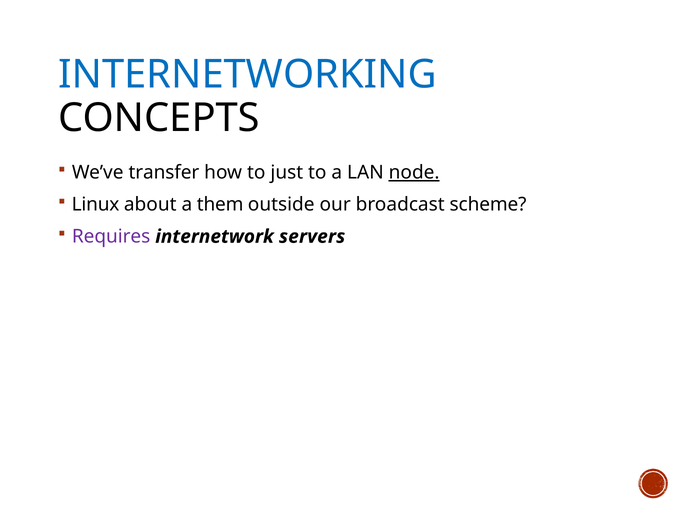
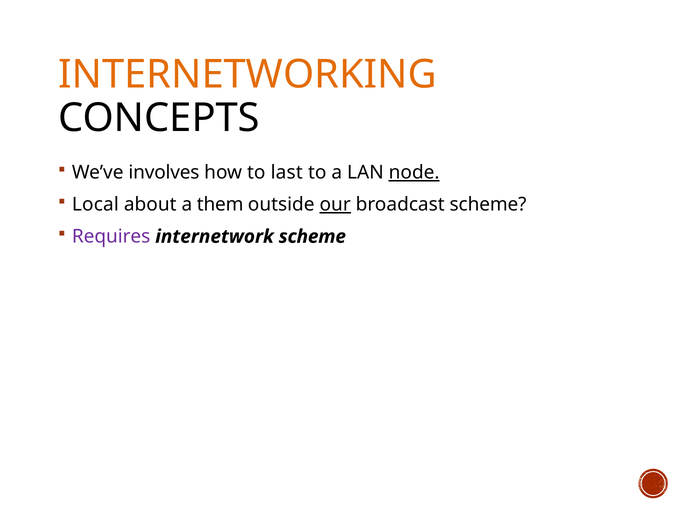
INTERNETWORKING colour: blue -> orange
transfer: transfer -> involves
just: just -> last
Linux: Linux -> Local
our underline: none -> present
internetwork servers: servers -> scheme
